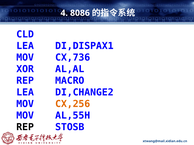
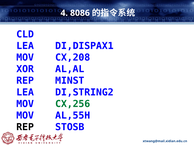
CX,736: CX,736 -> CX,208
MACRO: MACRO -> MINST
DI,CHANGE2: DI,CHANGE2 -> DI,STRING2
CX,256 colour: orange -> green
